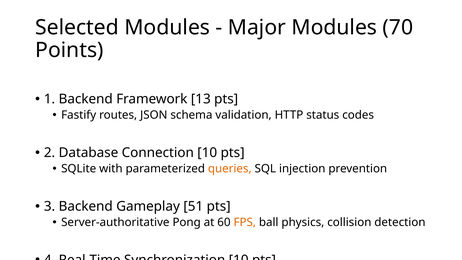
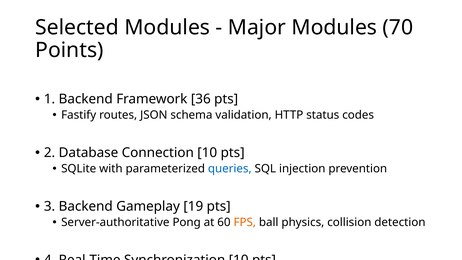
13: 13 -> 36
queries colour: orange -> blue
51: 51 -> 19
